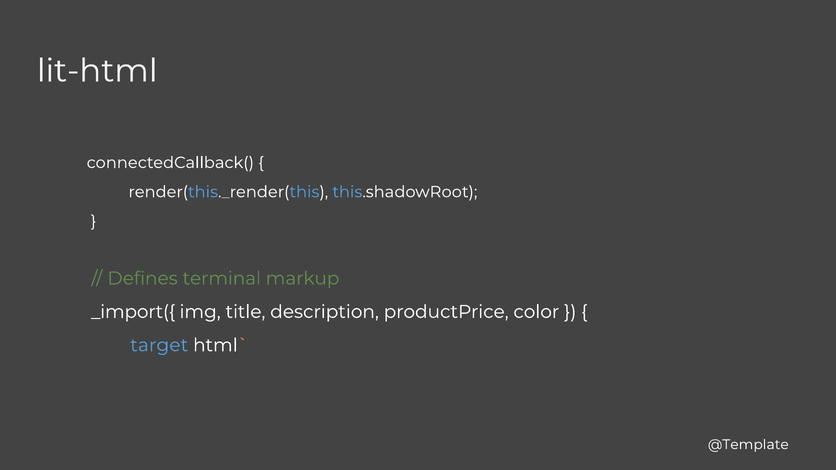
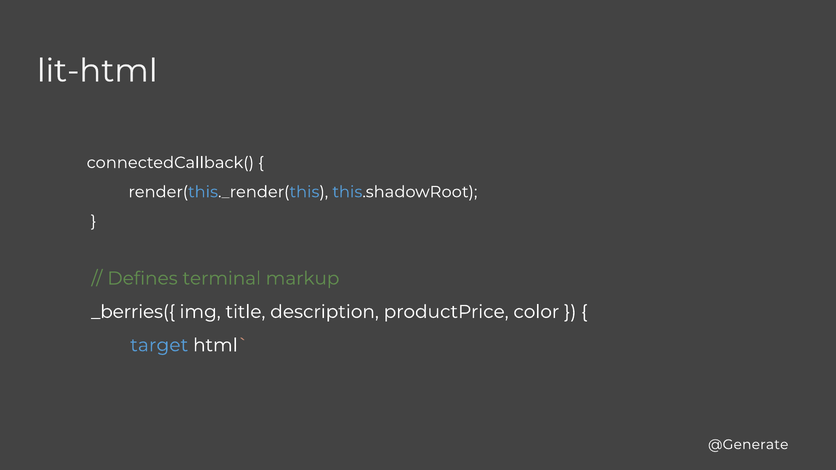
_import({: _import({ -> _berries({
@Template: @Template -> @Generate
